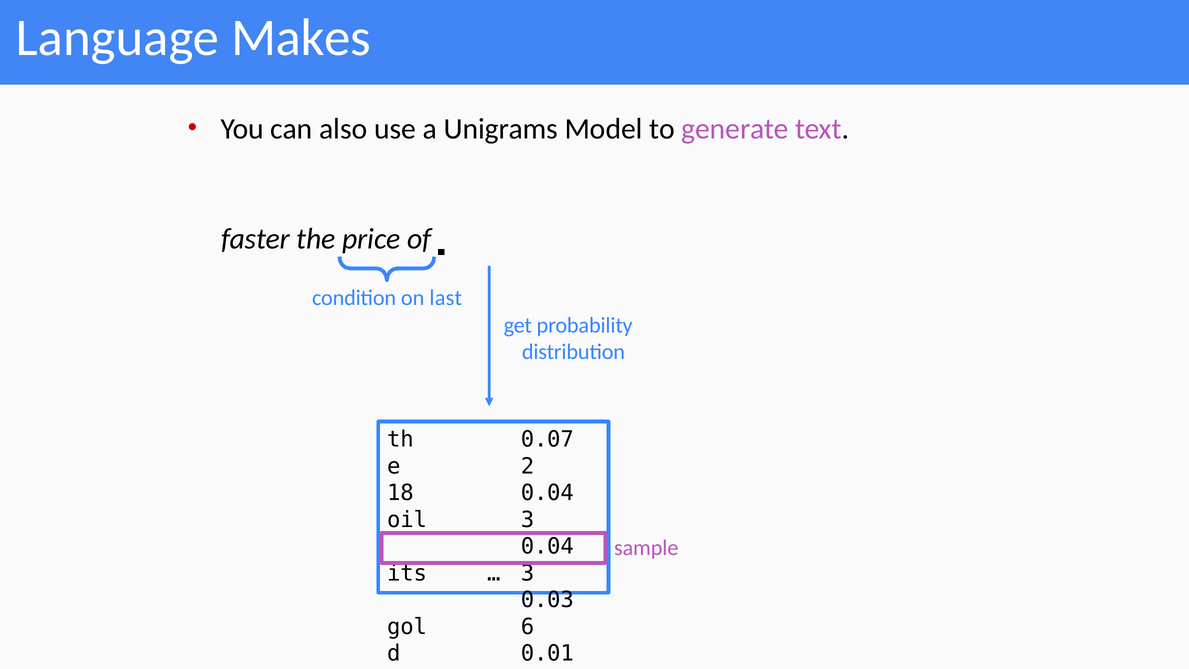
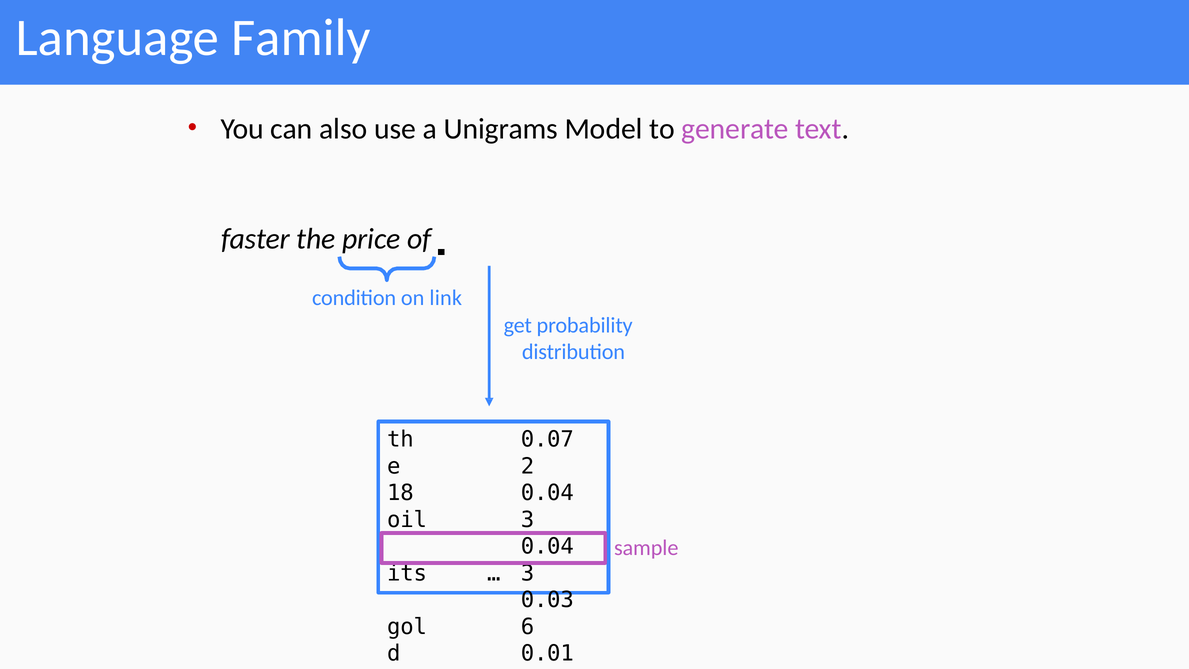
Makes: Makes -> Family
last: last -> link
